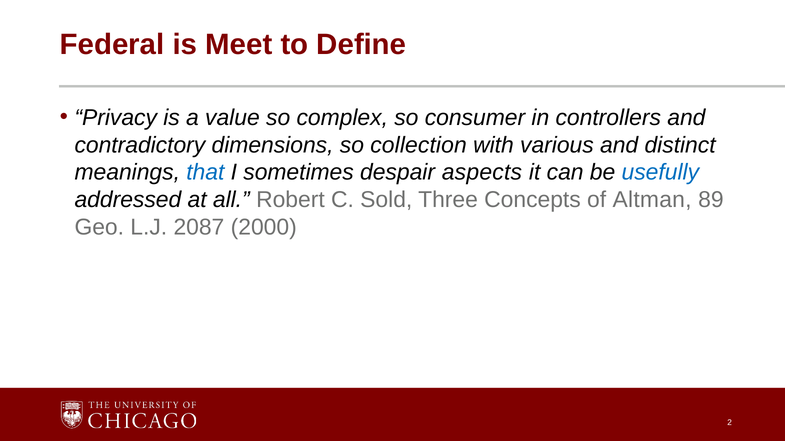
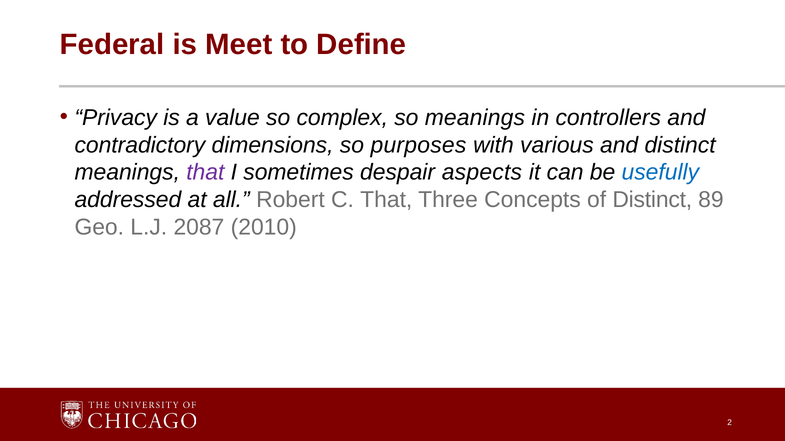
so consumer: consumer -> meanings
collection: collection -> purposes
that at (205, 173) colour: blue -> purple
C Sold: Sold -> That
of Altman: Altman -> Distinct
2000: 2000 -> 2010
